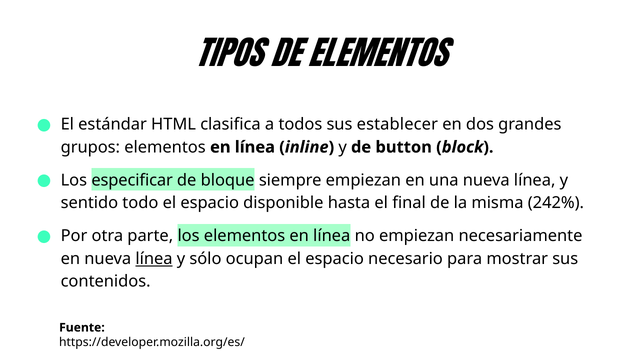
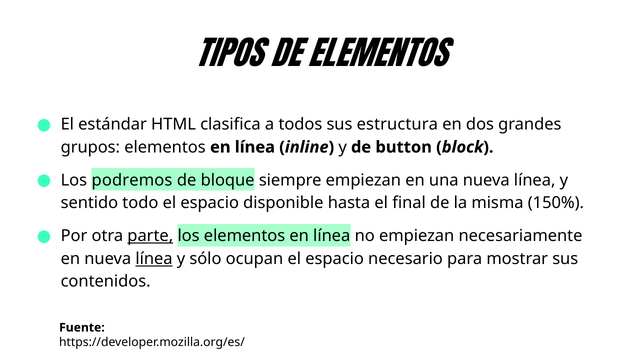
establecer: establecer -> estructura
especificar: especificar -> podremos
242%: 242% -> 150%
parte underline: none -> present
